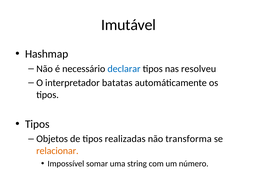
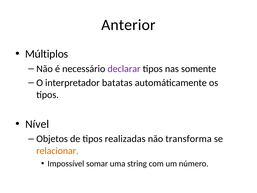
Imutável: Imutável -> Anterior
Hashmap: Hashmap -> Múltiplos
declarar colour: blue -> purple
resolveu: resolveu -> somente
Tipos at (37, 124): Tipos -> Nível
